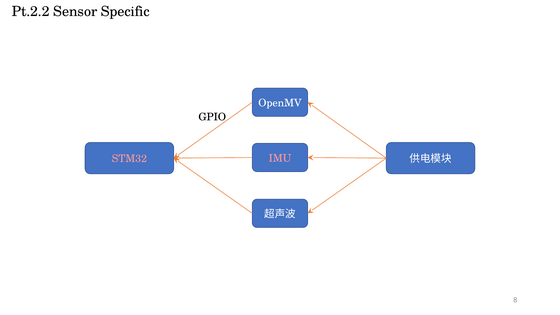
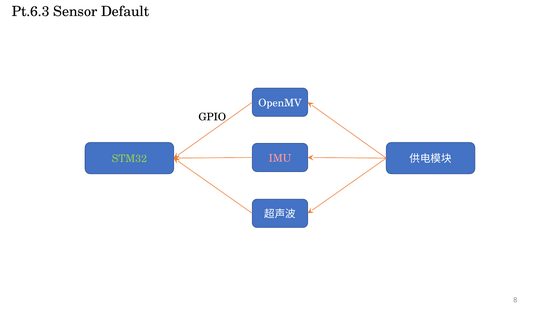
Pt.2.2: Pt.2.2 -> Pt.6.3
Specific: Specific -> Default
STM32 colour: pink -> light green
